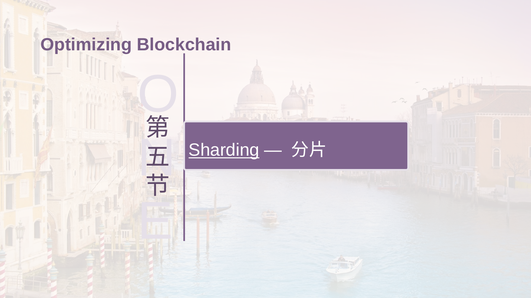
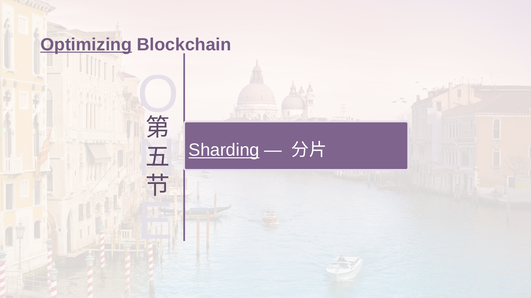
Optimizing underline: none -> present
